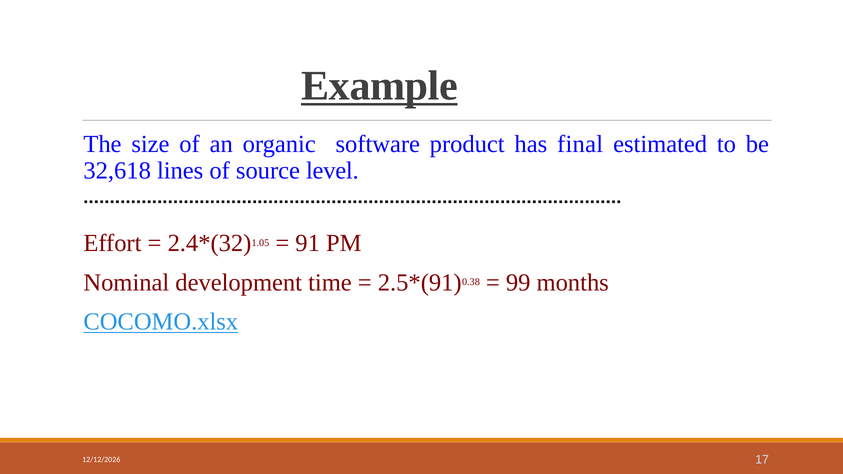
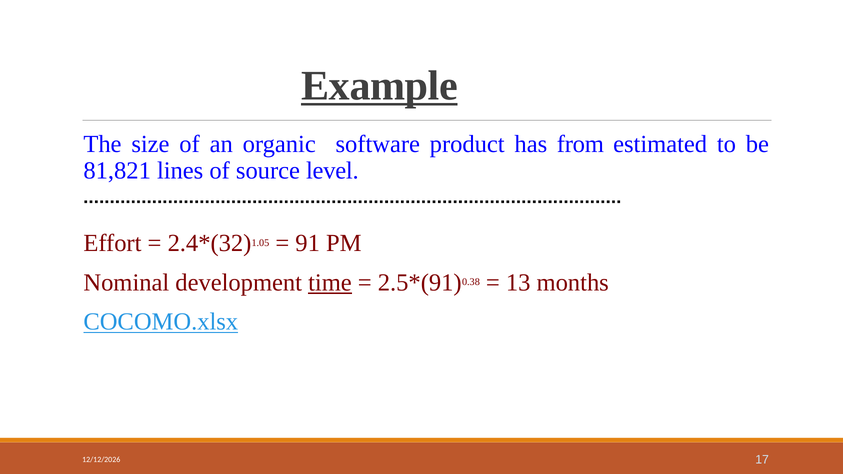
final: final -> from
32,618: 32,618 -> 81,821
time underline: none -> present
99: 99 -> 13
